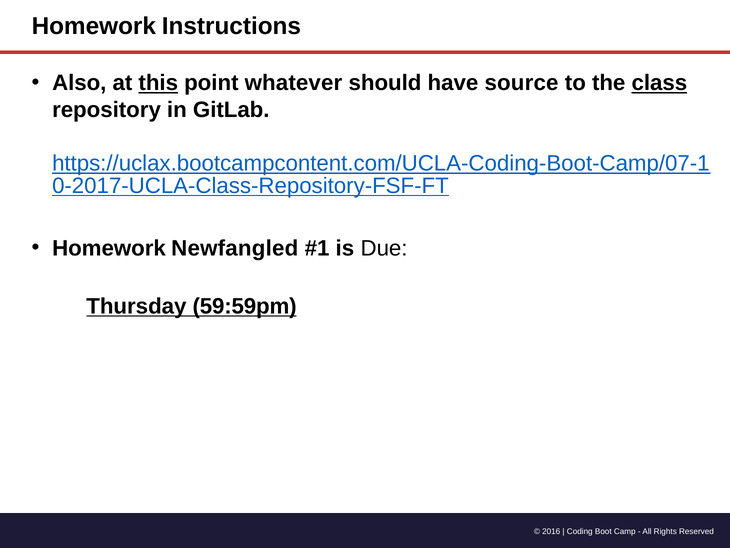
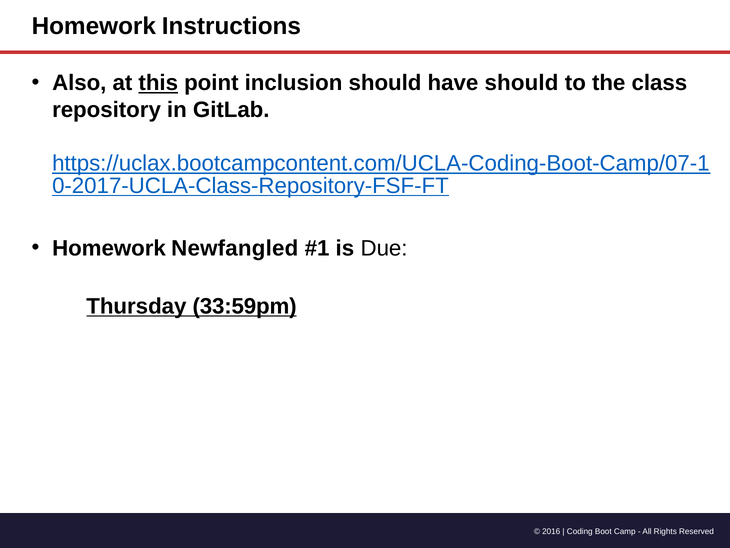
whatever: whatever -> inclusion
have source: source -> should
class underline: present -> none
59:59pm: 59:59pm -> 33:59pm
